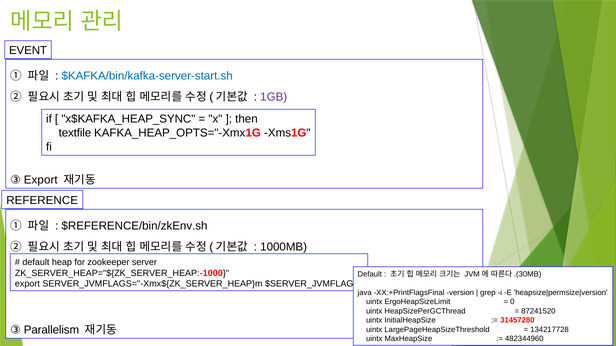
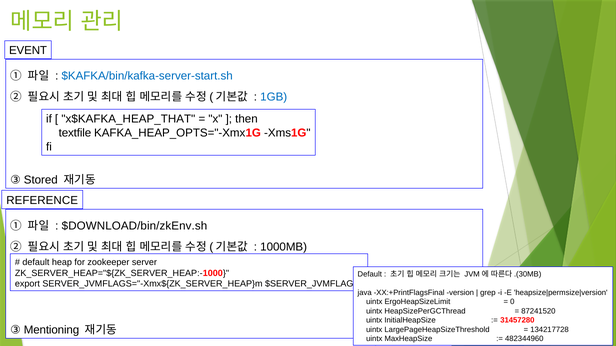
1GB colour: purple -> blue
x$KAFKA_HEAP_SYNC: x$KAFKA_HEAP_SYNC -> x$KAFKA_HEAP_THAT
③ Export: Export -> Stored
$REFERENCE/bin/zkEnv.sh: $REFERENCE/bin/zkEnv.sh -> $DOWNLOAD/bin/zkEnv.sh
Parallelism: Parallelism -> Mentioning
